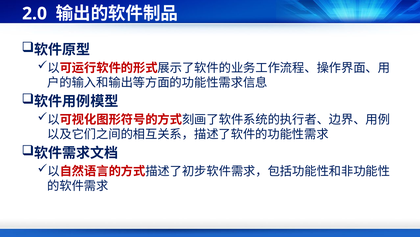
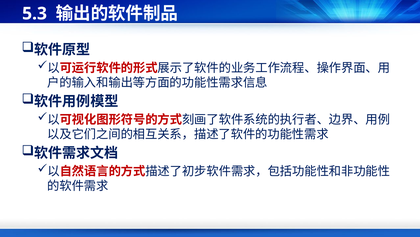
2.0: 2.0 -> 5.3
